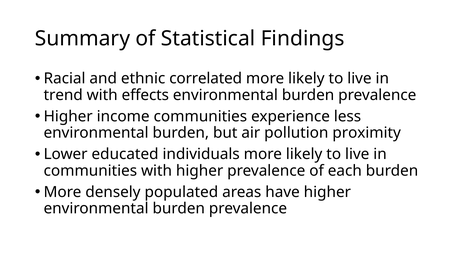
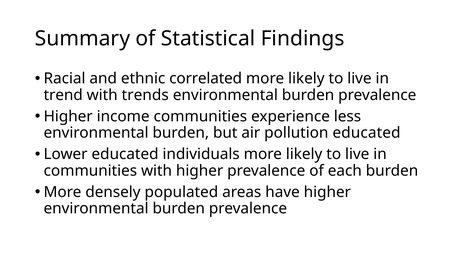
effects: effects -> trends
pollution proximity: proximity -> educated
